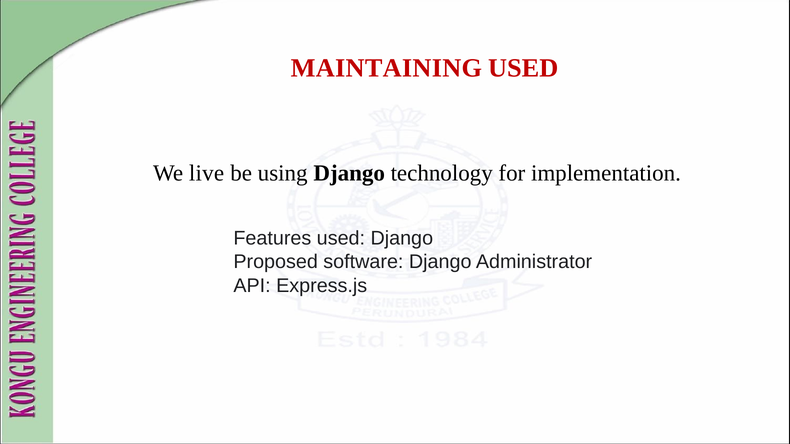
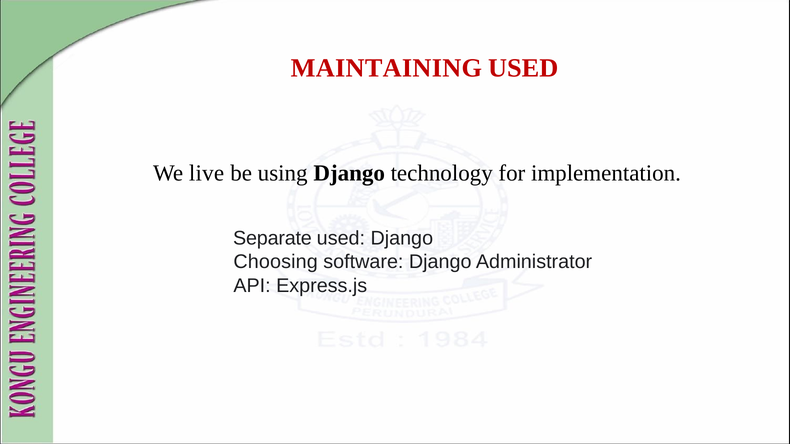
Features: Features -> Separate
Proposed: Proposed -> Choosing
